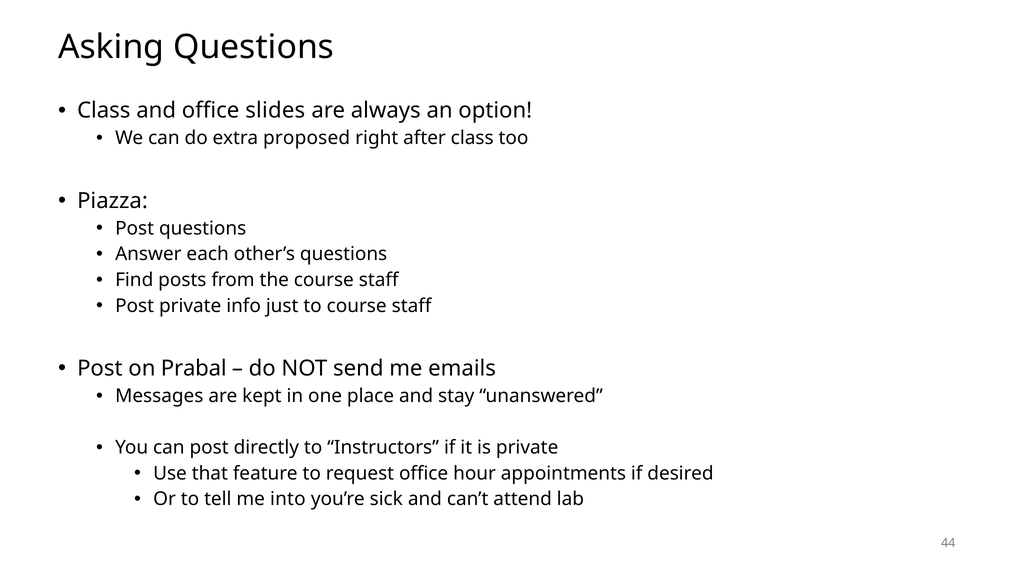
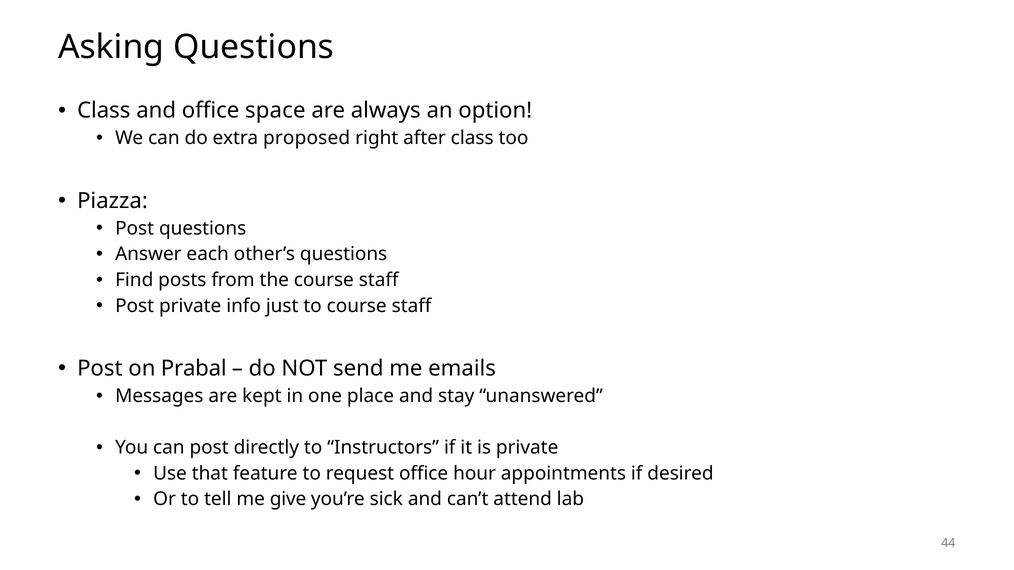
slides: slides -> space
into: into -> give
